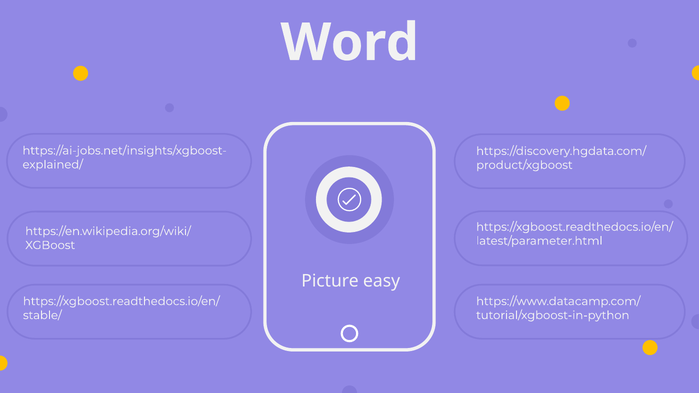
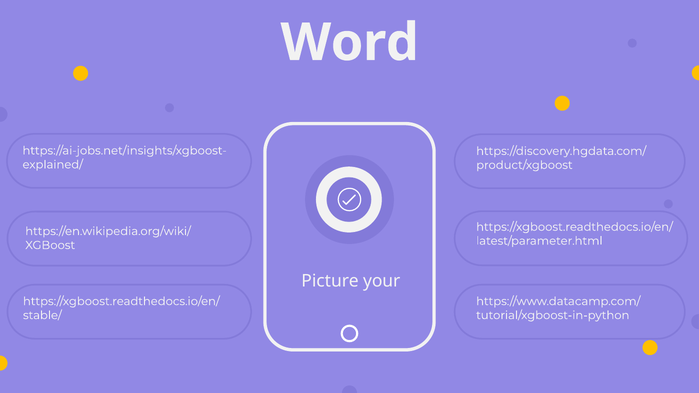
easy: easy -> your
